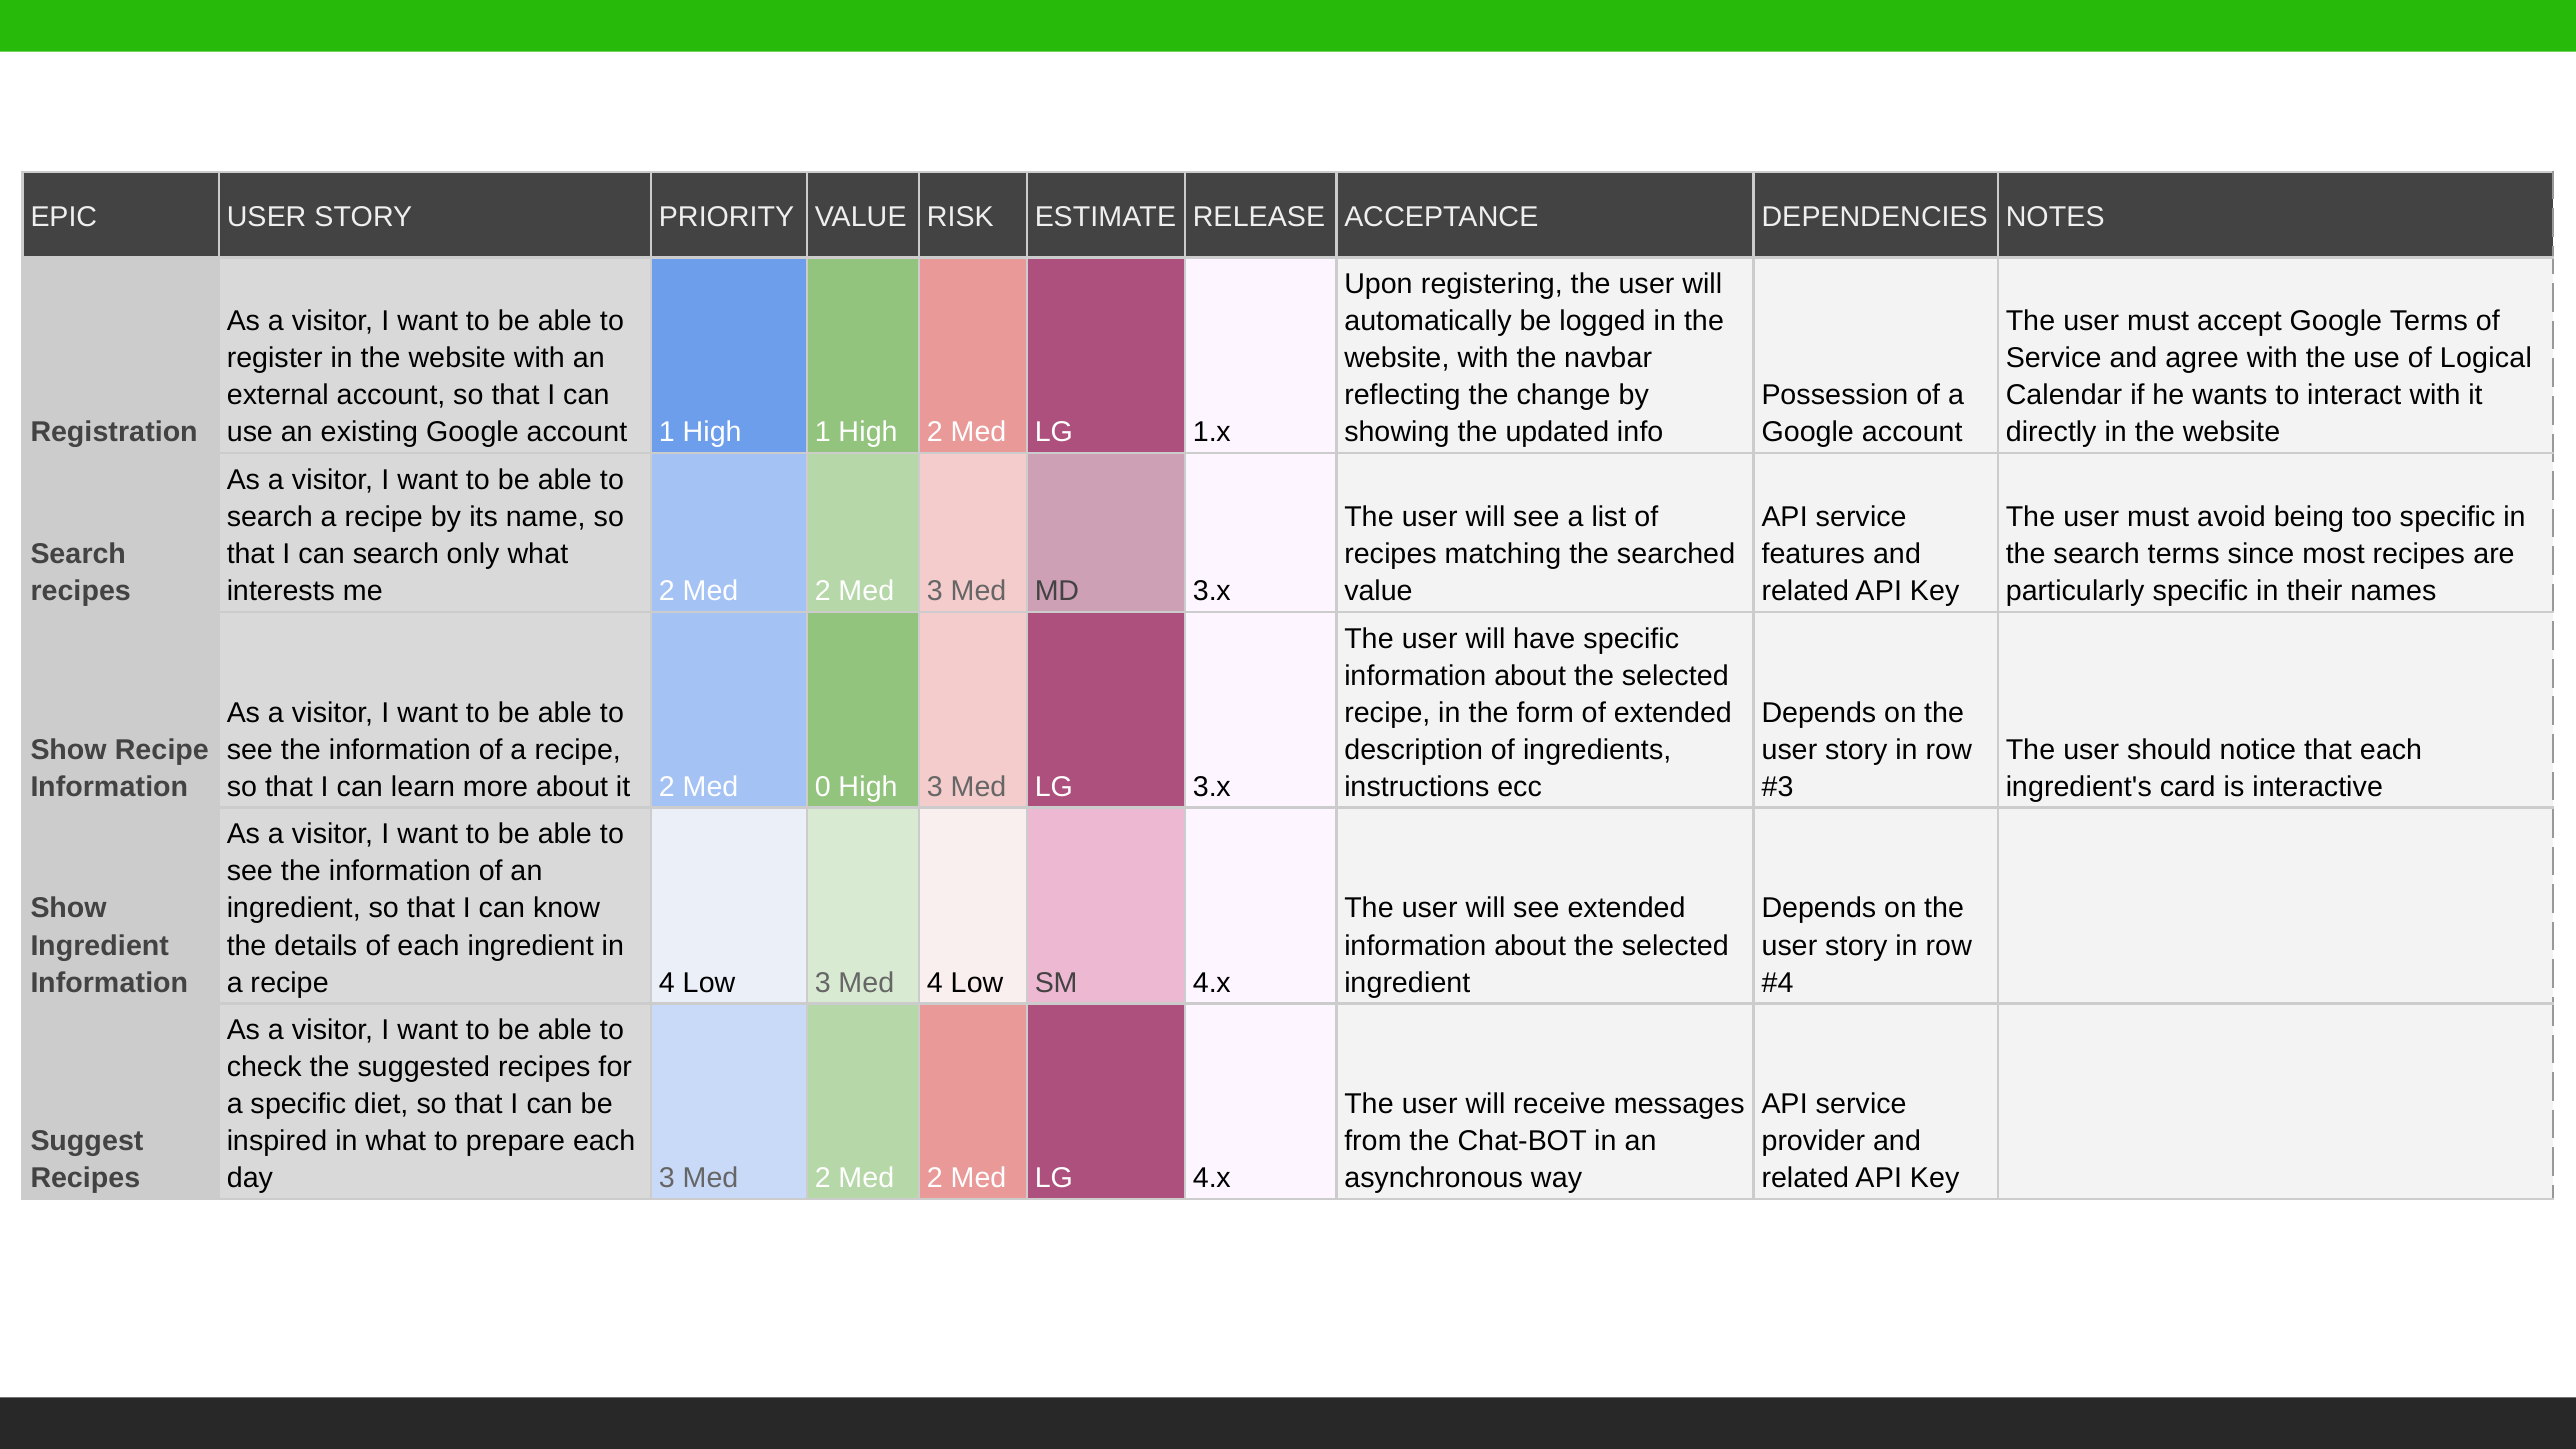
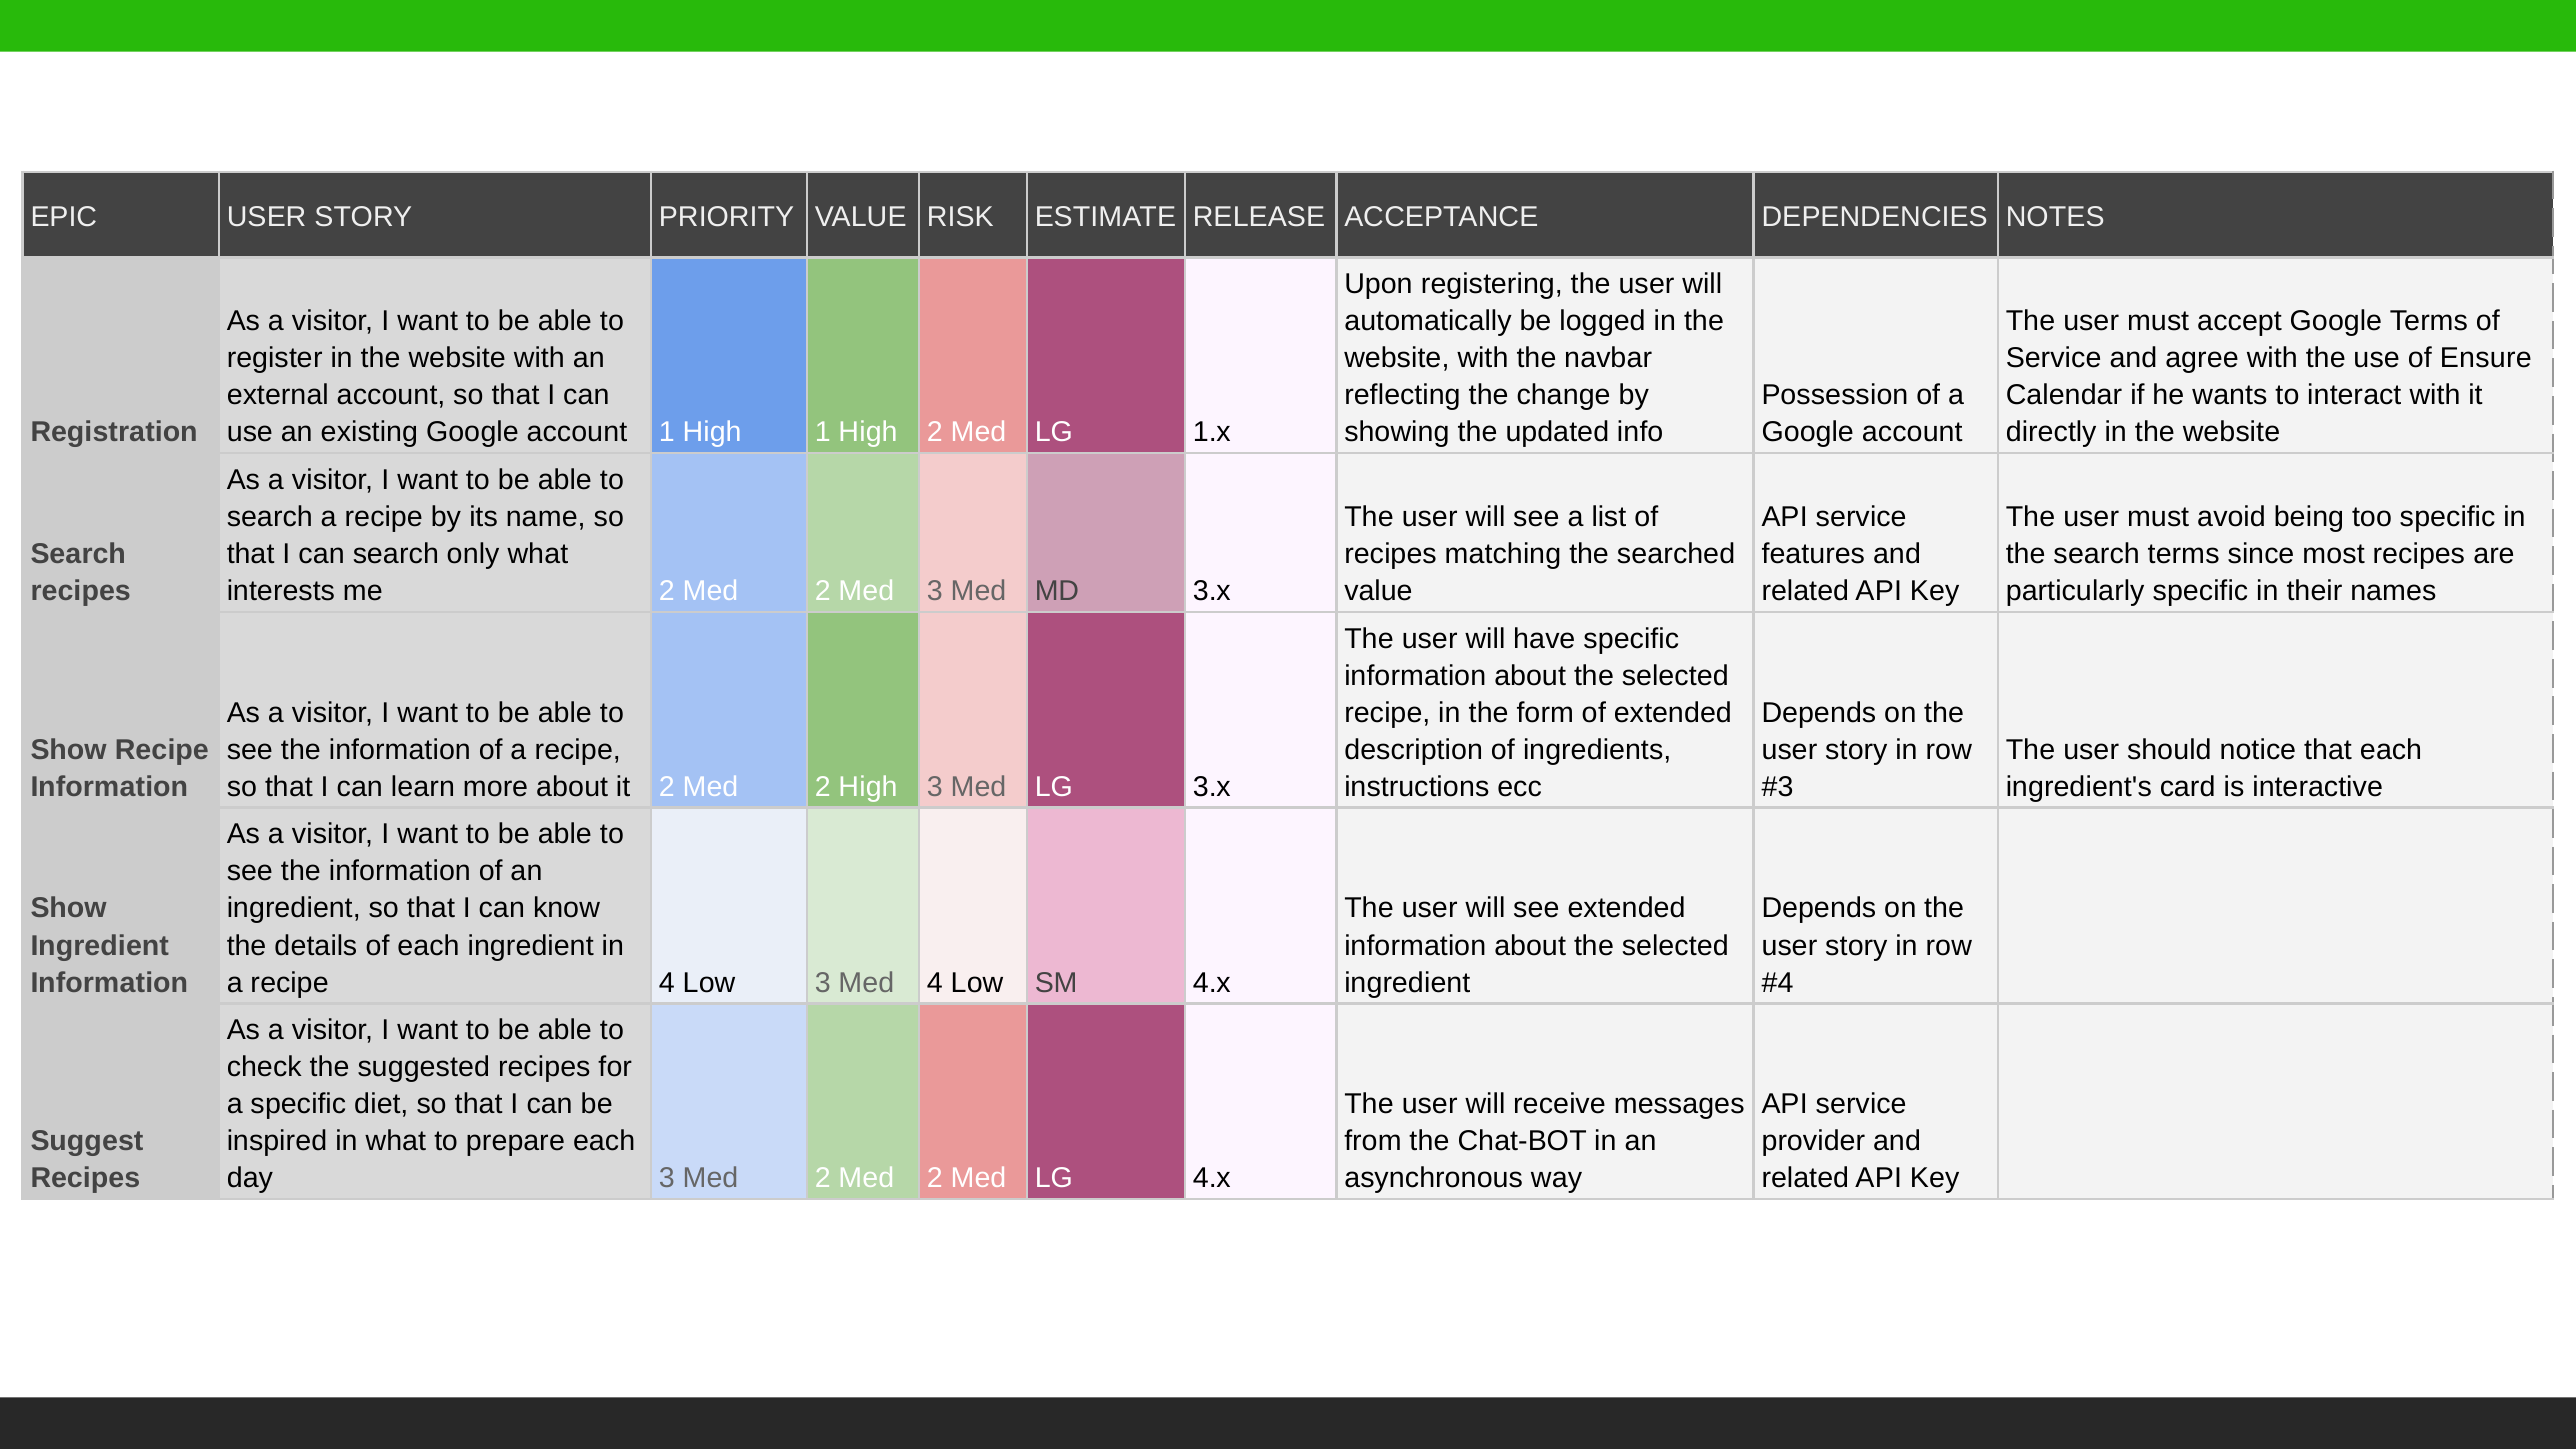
Logical: Logical -> Ensure
it 2 Med 0: 0 -> 2
